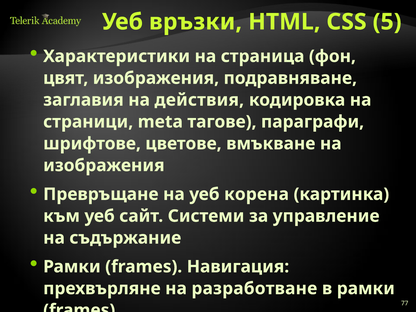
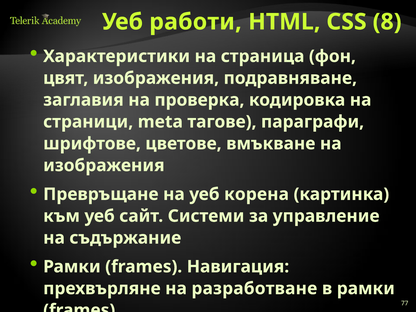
връзки: връзки -> работи
5: 5 -> 8
действия: действия -> проверка
